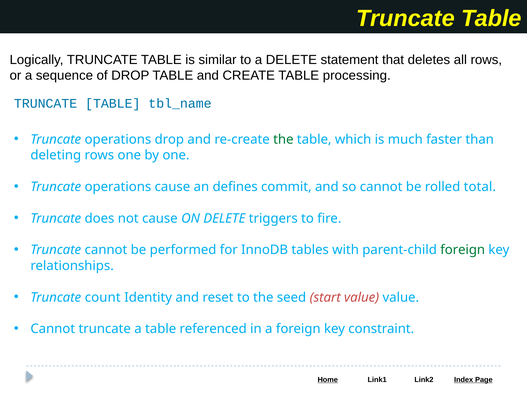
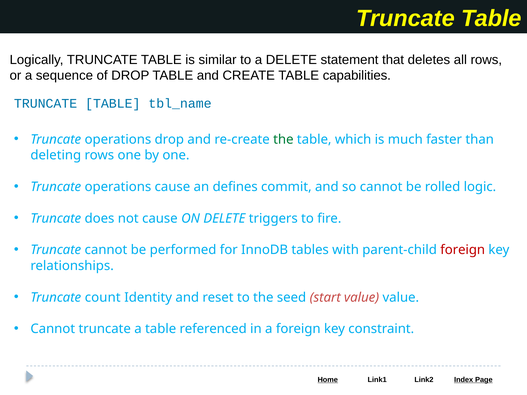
processing: processing -> capabilities
total: total -> logic
foreign at (463, 250) colour: green -> red
